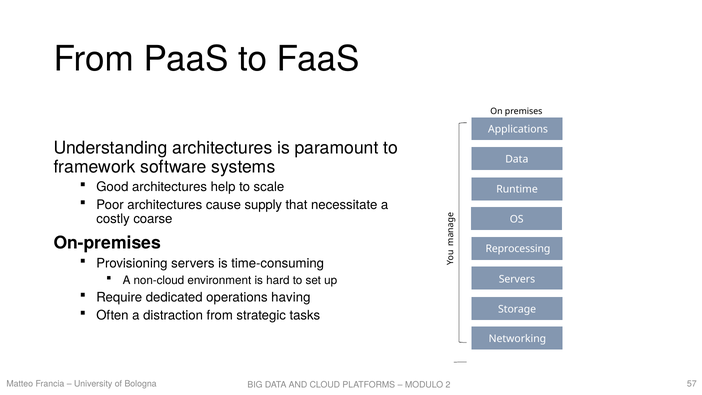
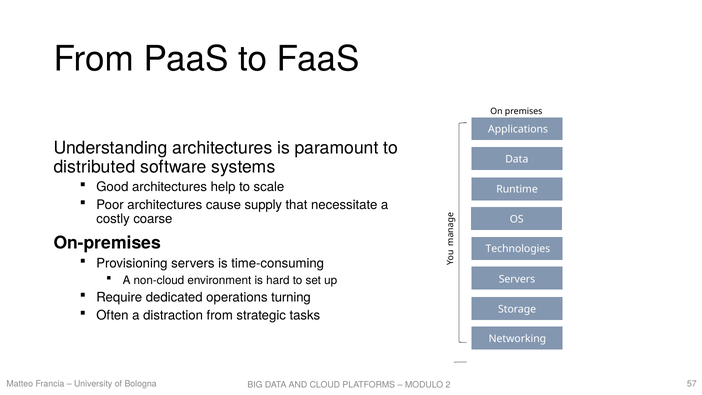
framework: framework -> distributed
Reprocessing: Reprocessing -> Technologies
having: having -> turning
